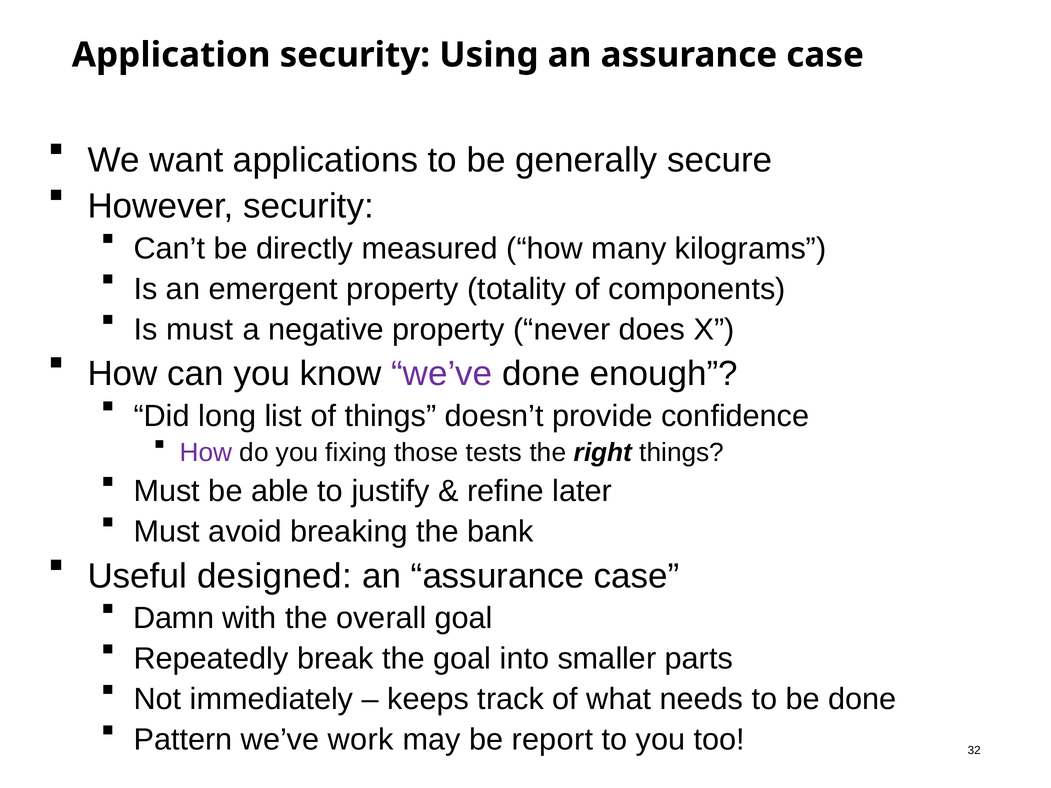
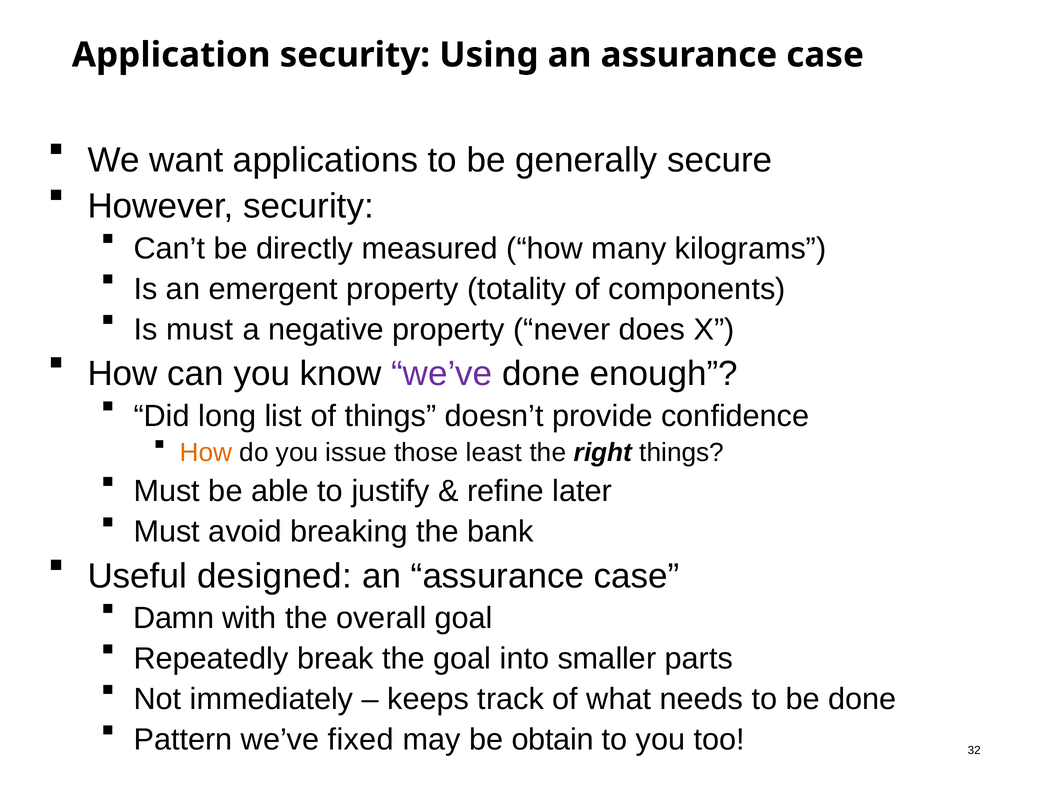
How at (206, 453) colour: purple -> orange
fixing: fixing -> issue
tests: tests -> least
work: work -> fixed
report: report -> obtain
